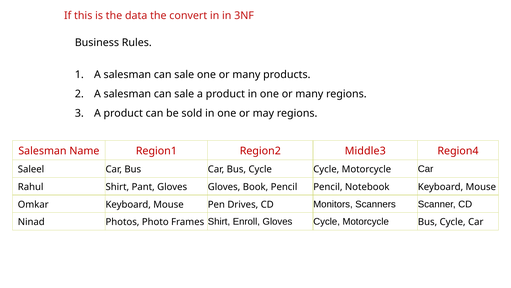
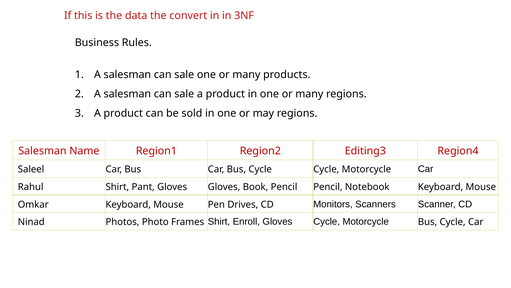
Middle3: Middle3 -> Editing3
